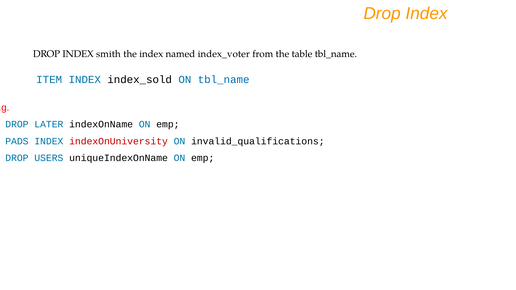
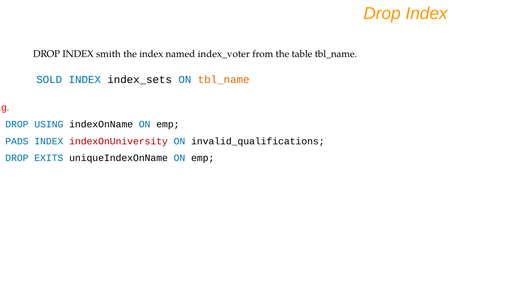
ITEM: ITEM -> SOLD
index_sold: index_sold -> index_sets
tbl_name at (224, 80) colour: blue -> orange
LATER: LATER -> USING
USERS: USERS -> EXITS
